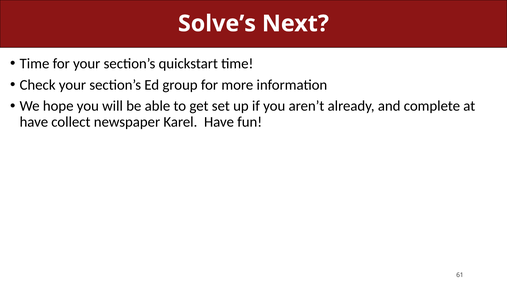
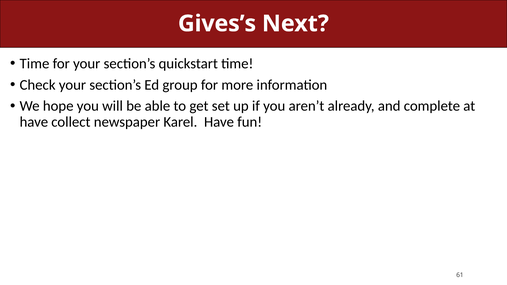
Solve’s: Solve’s -> Gives’s
